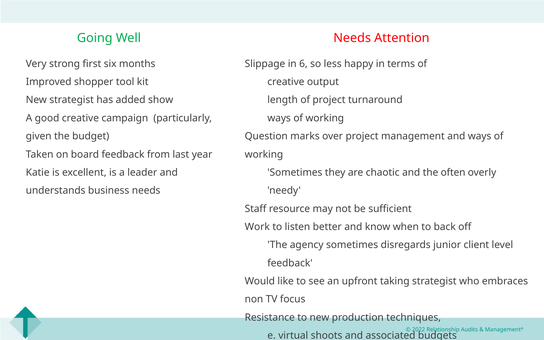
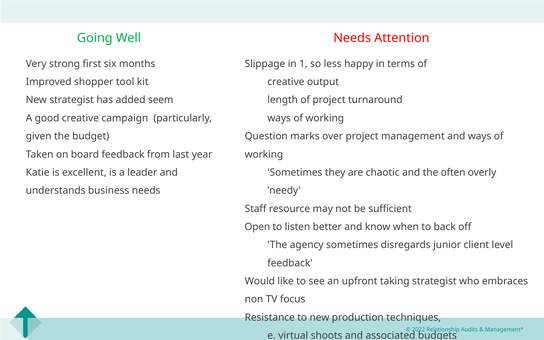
6: 6 -> 1
show: show -> seem
Work: Work -> Open
